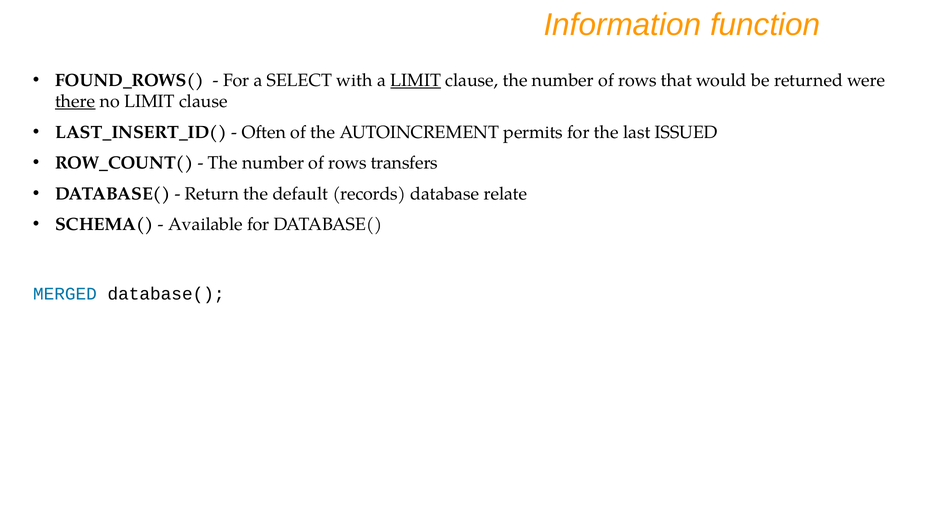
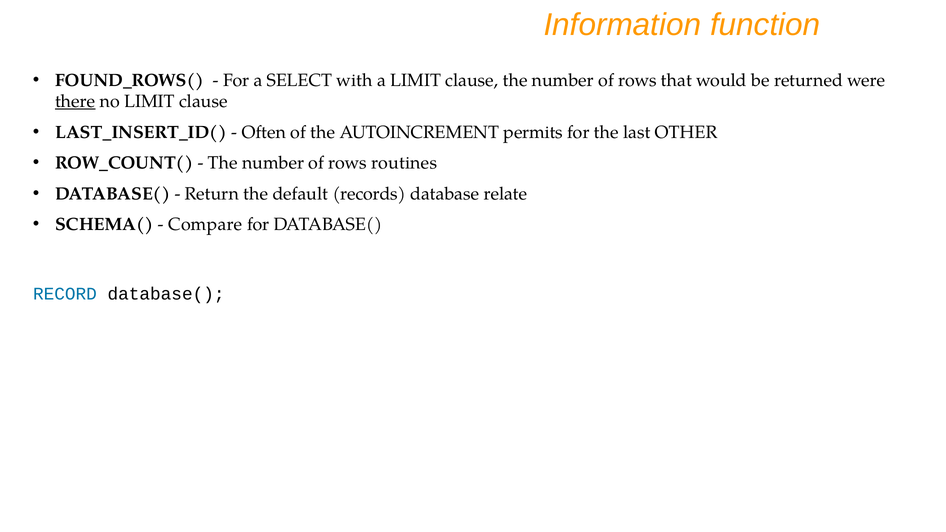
LIMIT at (416, 80) underline: present -> none
ISSUED: ISSUED -> OTHER
transfers: transfers -> routines
Available: Available -> Compare
MERGED: MERGED -> RECORD
